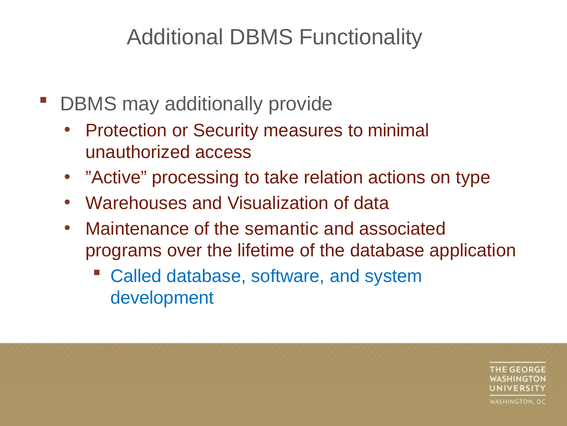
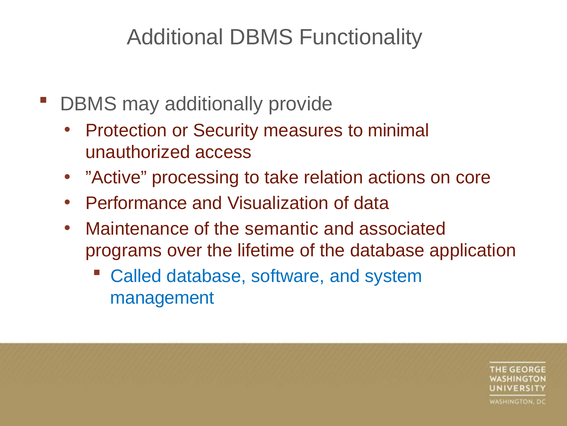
type: type -> core
Warehouses: Warehouses -> Performance
development: development -> management
